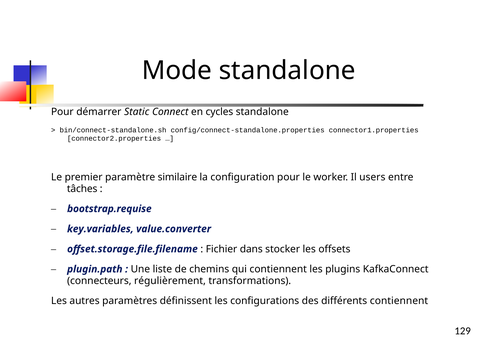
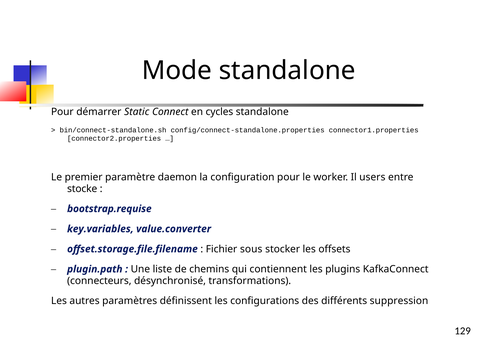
similaire: similaire -> daemon
tâches: tâches -> stocke
dans: dans -> sous
régulièrement: régulièrement -> désynchronisé
différents contiennent: contiennent -> suppression
